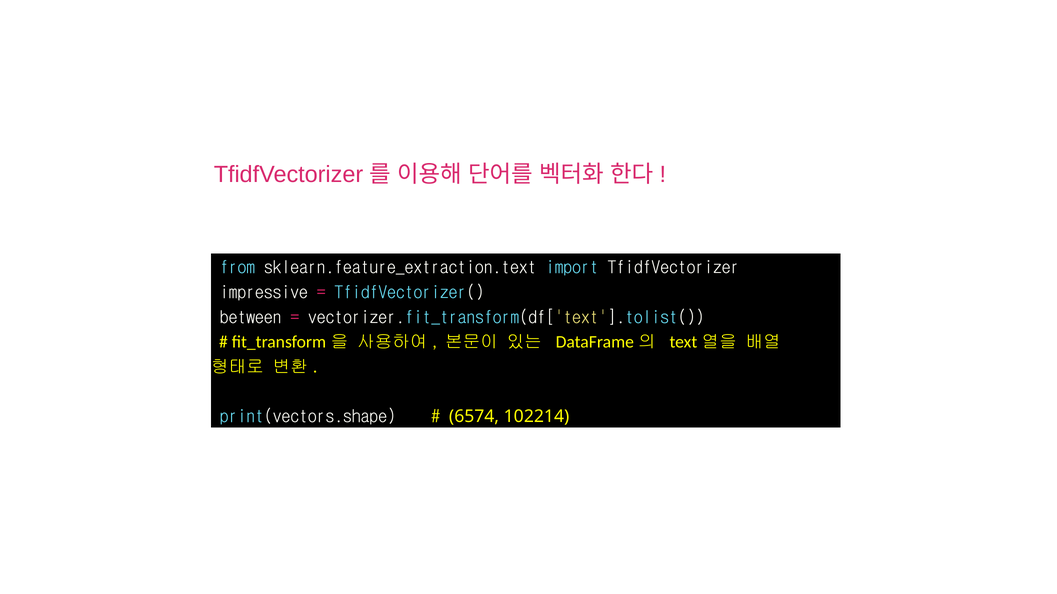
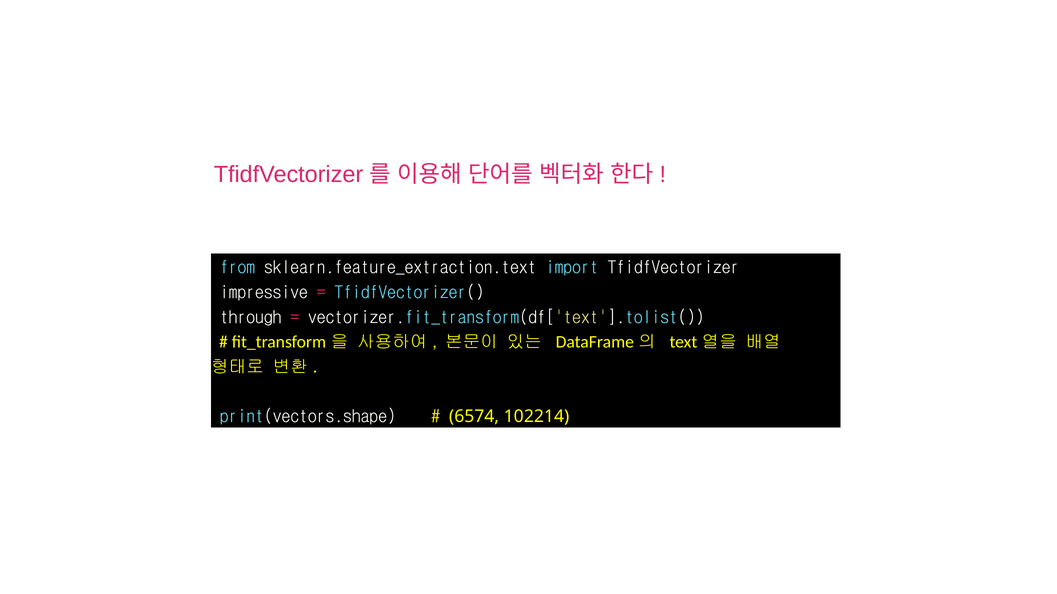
between: between -> through
